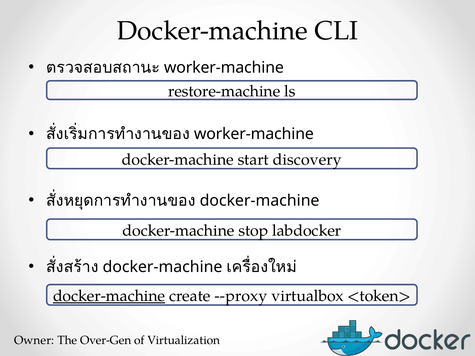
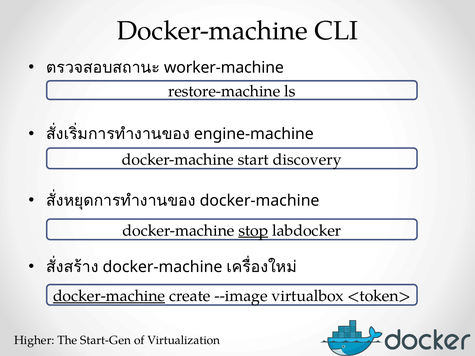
worker-machine at (254, 134): worker-machine -> engine-machine
stop underline: none -> present
--proxy: --proxy -> --image
Owner: Owner -> Higher
Over-Gen: Over-Gen -> Start-Gen
